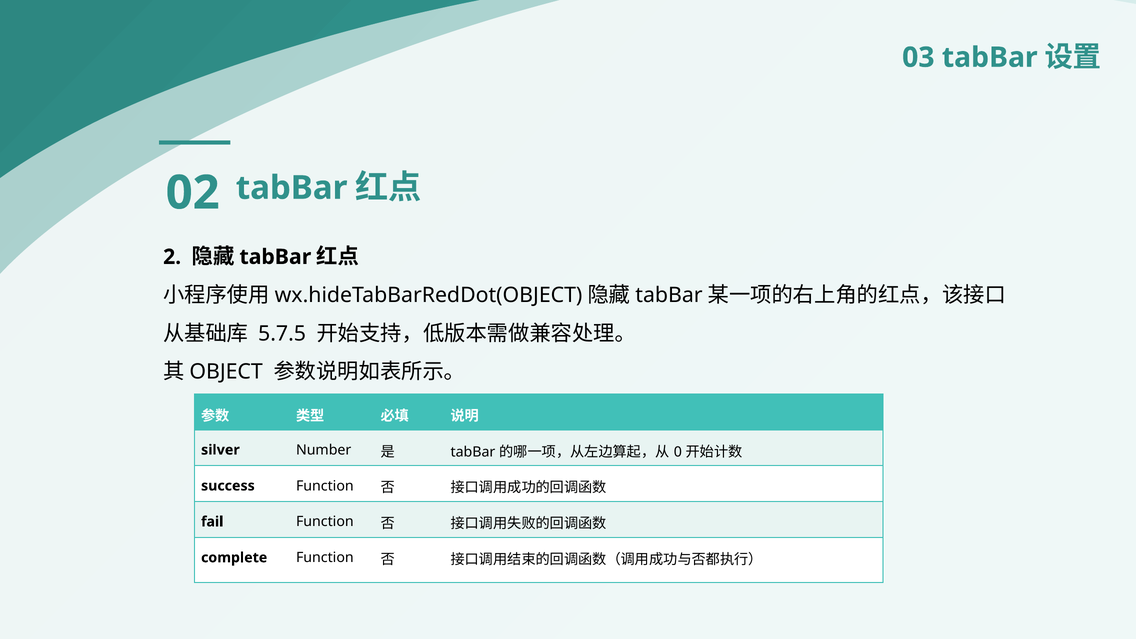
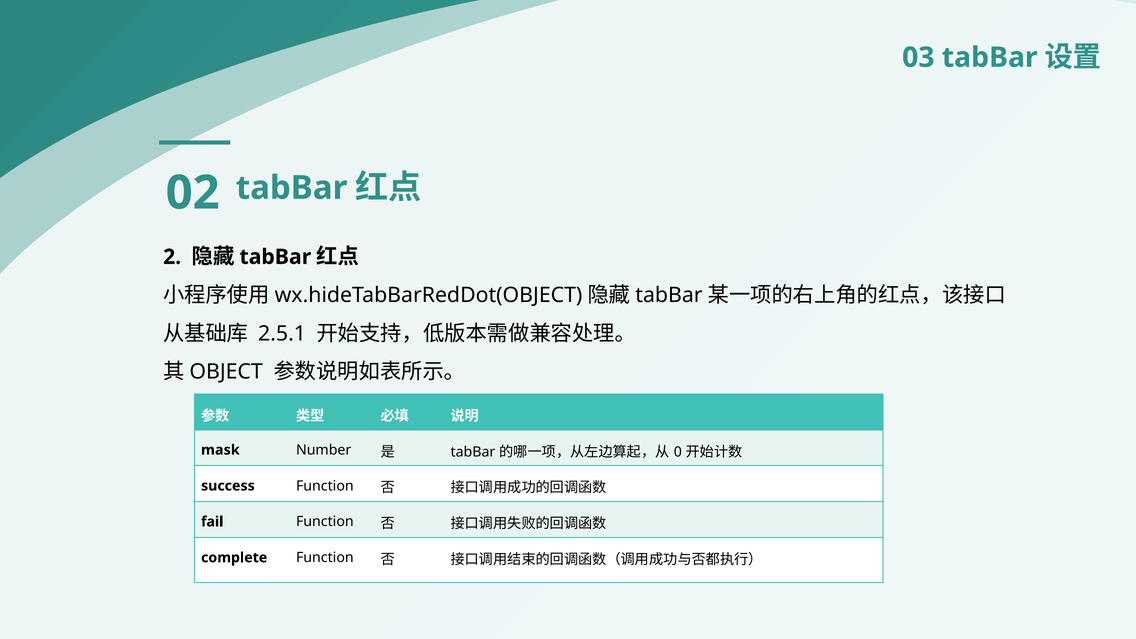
5.7.5: 5.7.5 -> 2.5.1
silver: silver -> mask
